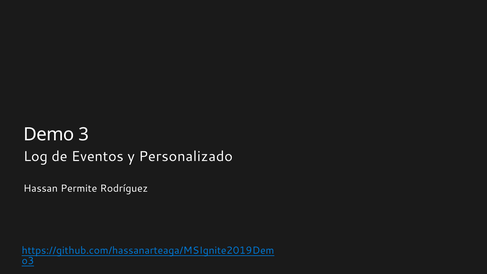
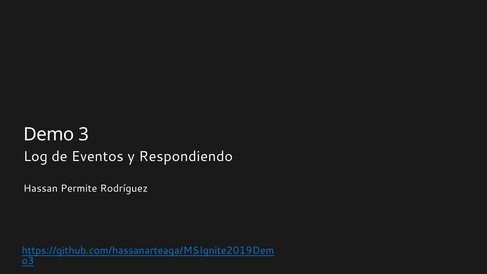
Personalizado: Personalizado -> Respondiendo
